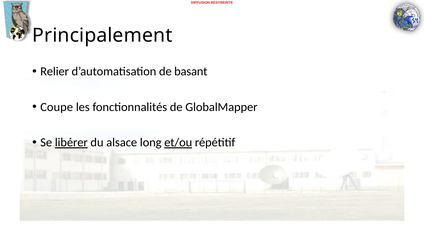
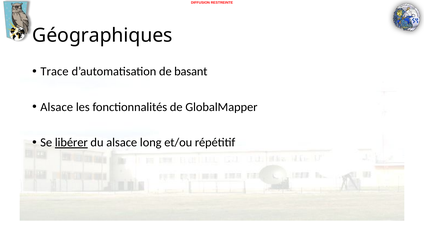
Principalement: Principalement -> Géographiques
Relier: Relier -> Trace
Coupe at (57, 107): Coupe -> Alsace
et/ou underline: present -> none
